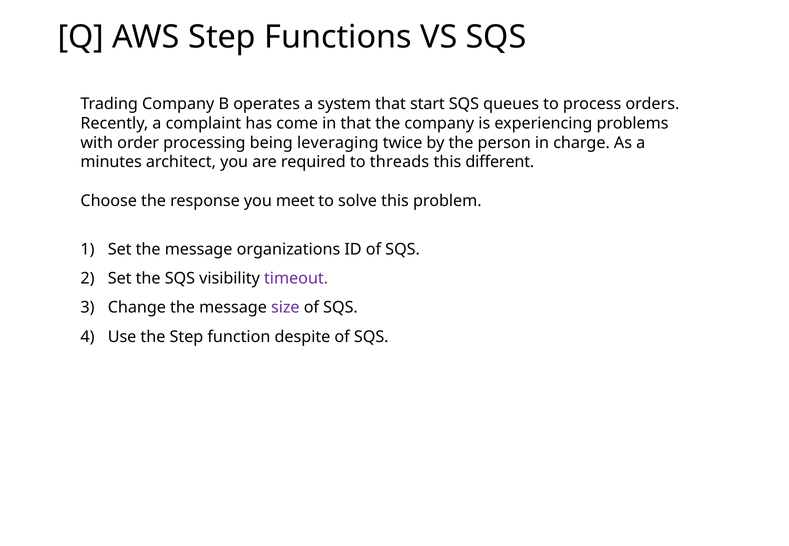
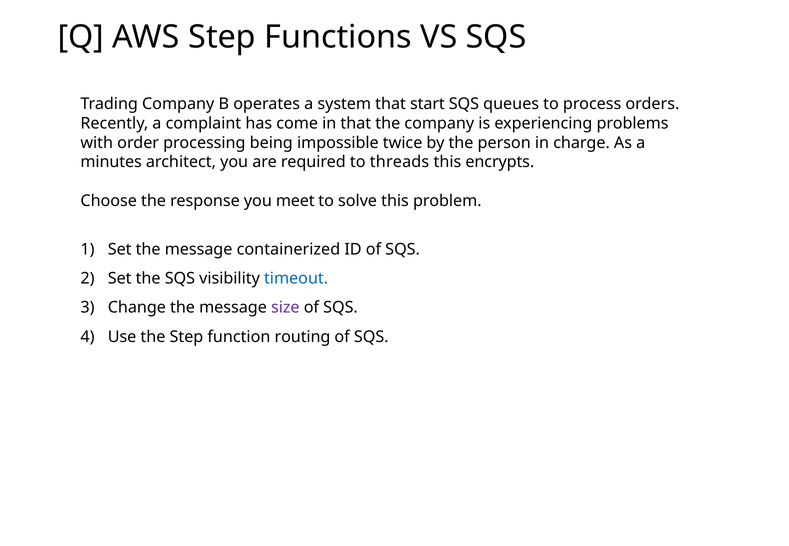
leveraging: leveraging -> impossible
different: different -> encrypts
organizations: organizations -> containerized
timeout colour: purple -> blue
despite: despite -> routing
